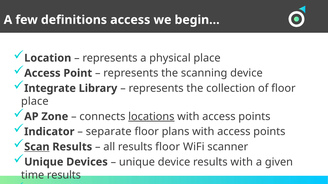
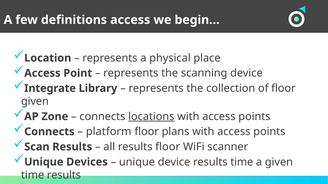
place at (35, 102): place -> given
Indicator at (49, 132): Indicator -> Connects
separate: separate -> platform
Scan underline: present -> none
results with: with -> time
